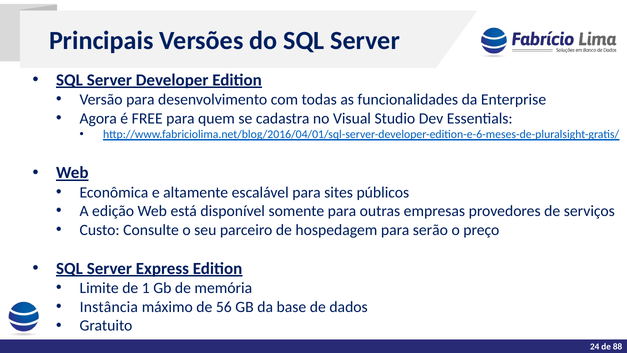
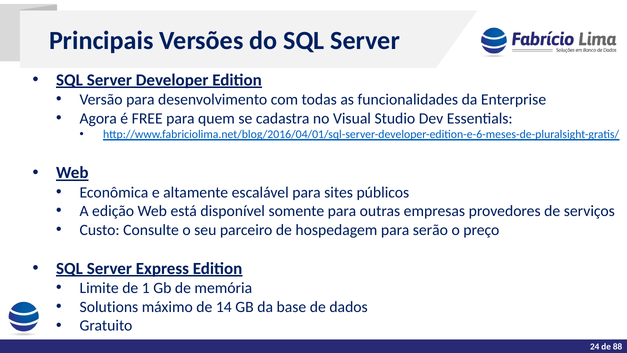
Instância: Instância -> Solutions
56: 56 -> 14
